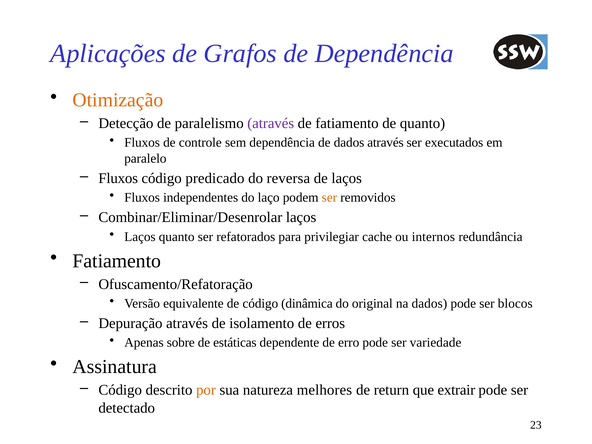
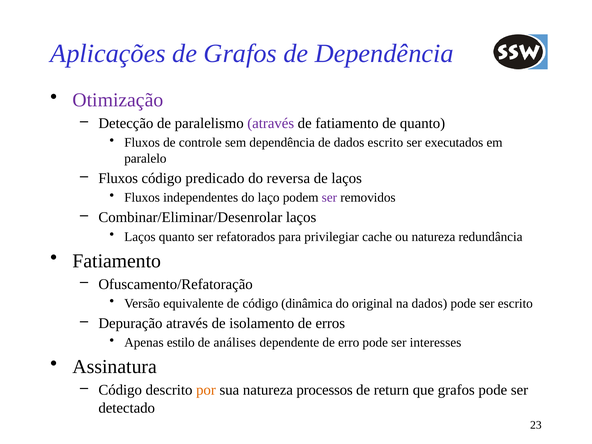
Otimização colour: orange -> purple
dados através: através -> escrito
ser at (329, 198) colour: orange -> purple
ou internos: internos -> natureza
ser blocos: blocos -> escrito
sobre: sobre -> estilo
estáticas: estáticas -> análises
variedade: variedade -> interesses
melhores: melhores -> processos
que extrair: extrair -> grafos
